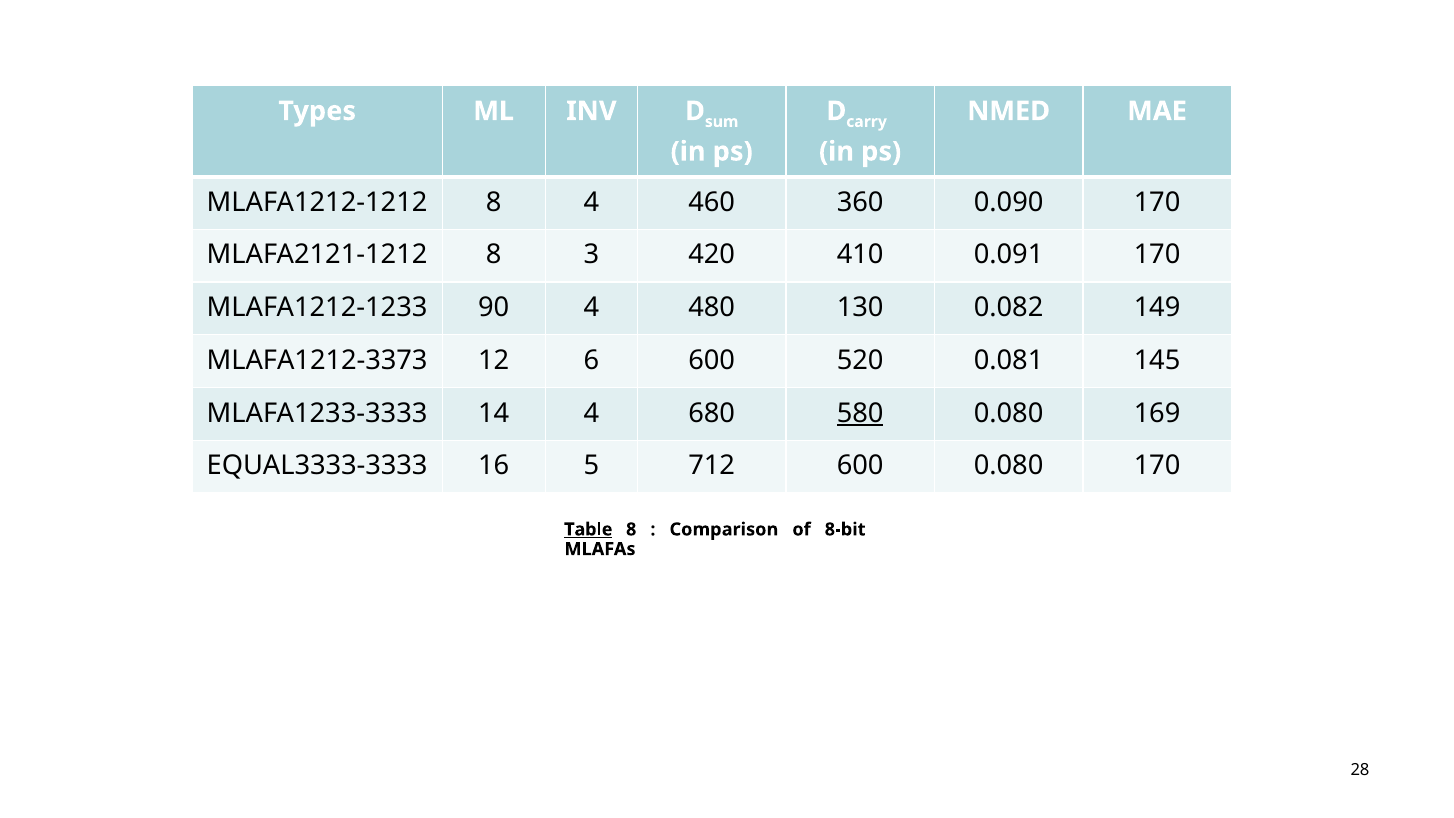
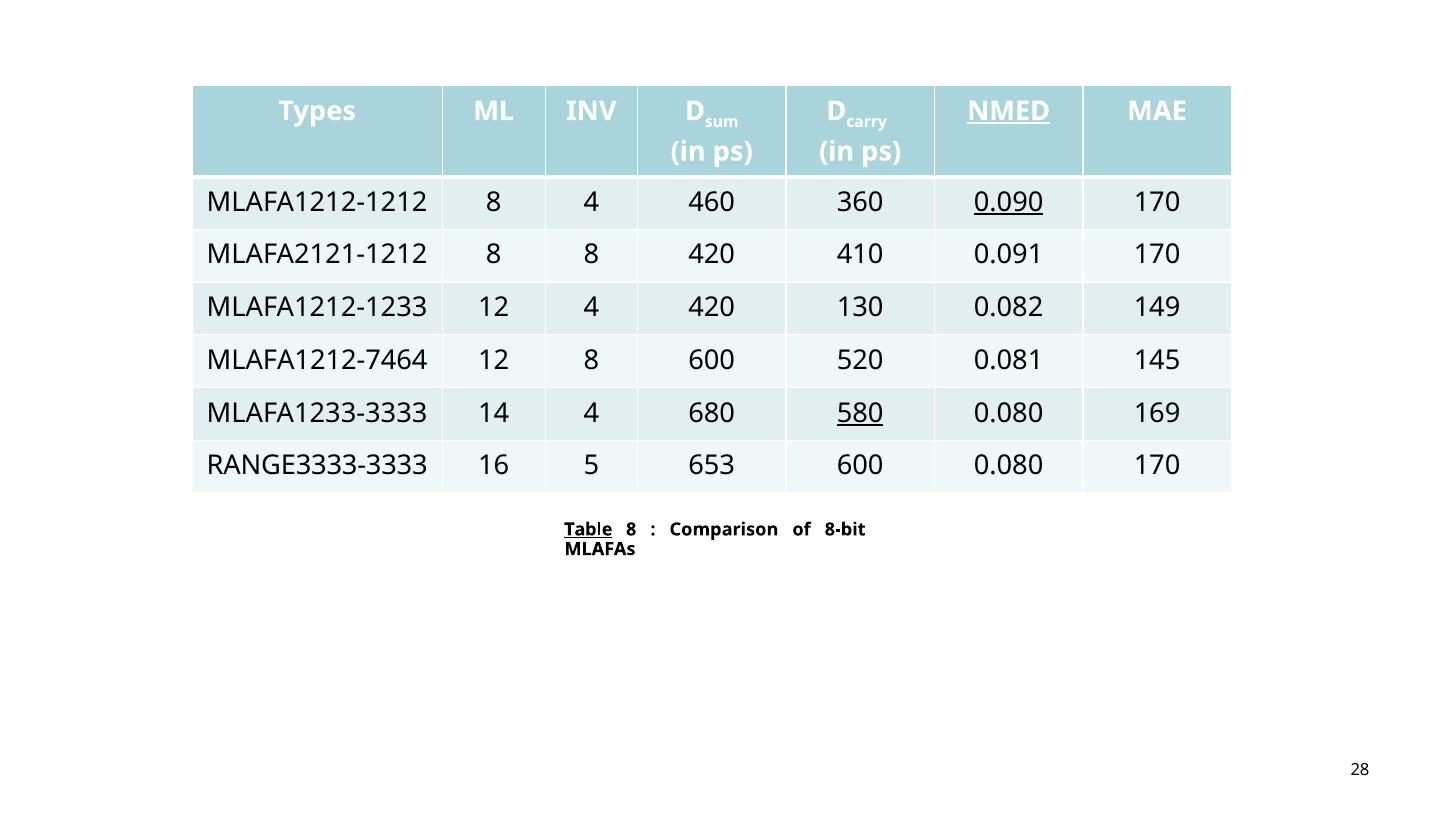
NMED underline: none -> present
0.090 underline: none -> present
8 3: 3 -> 8
MLAFA1212-1233 90: 90 -> 12
4 480: 480 -> 420
MLAFA1212-3373: MLAFA1212-3373 -> MLAFA1212-7464
12 6: 6 -> 8
EQUAL3333-3333: EQUAL3333-3333 -> RANGE3333-3333
712: 712 -> 653
